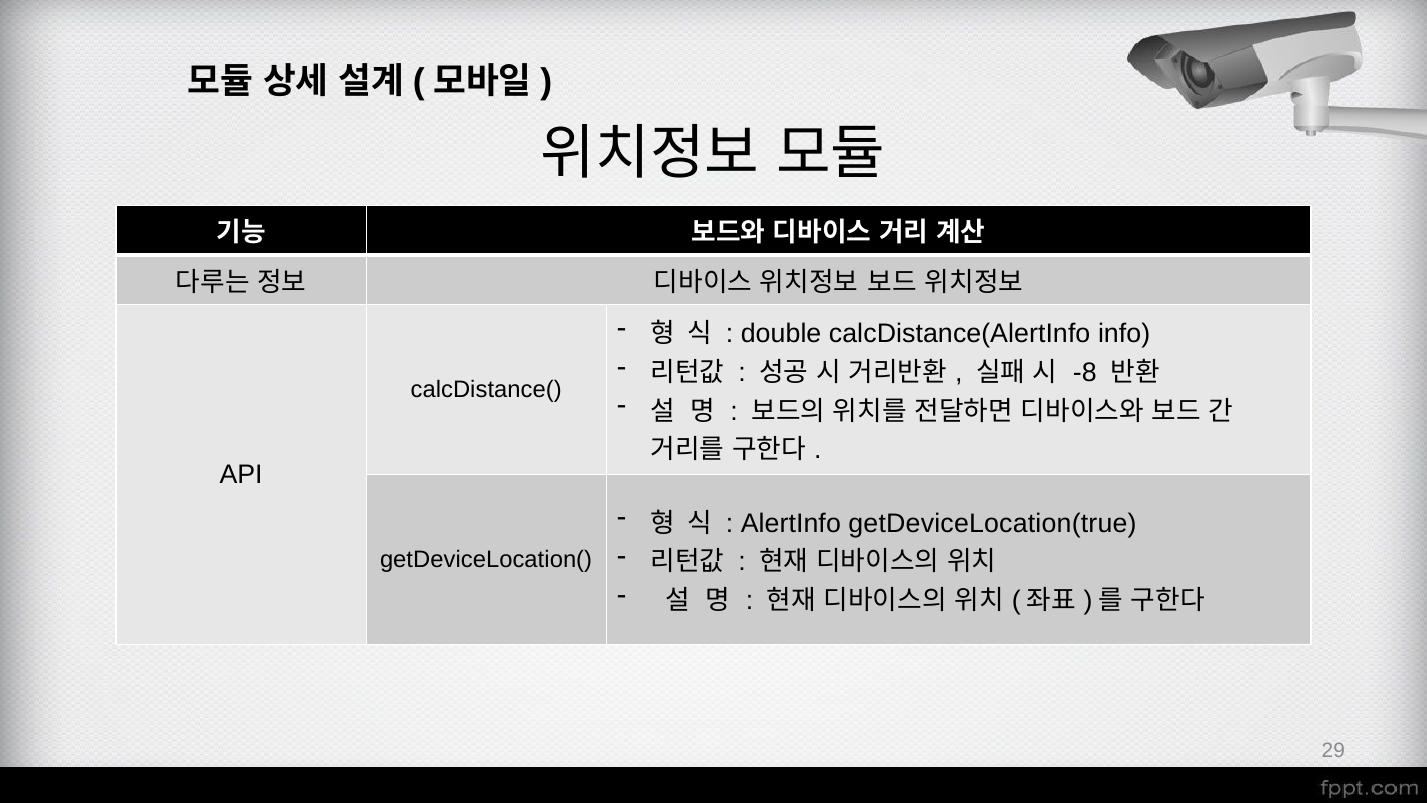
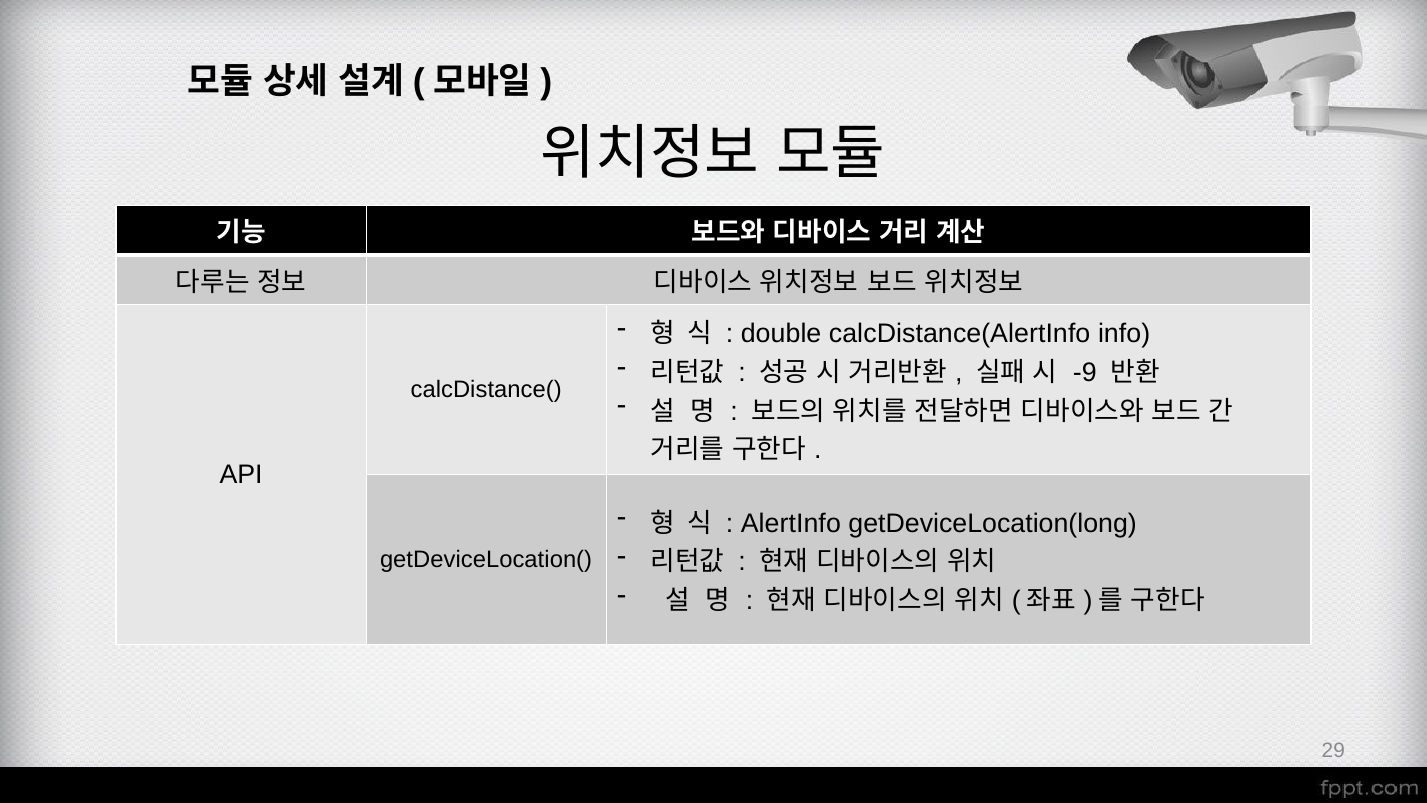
-8: -8 -> -9
getDeviceLocation(true: getDeviceLocation(true -> getDeviceLocation(long
